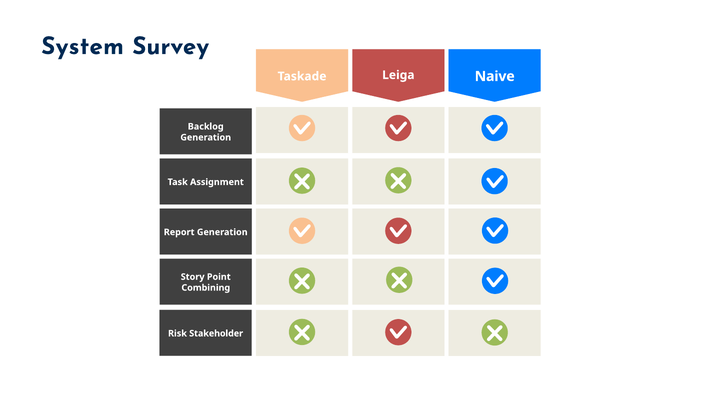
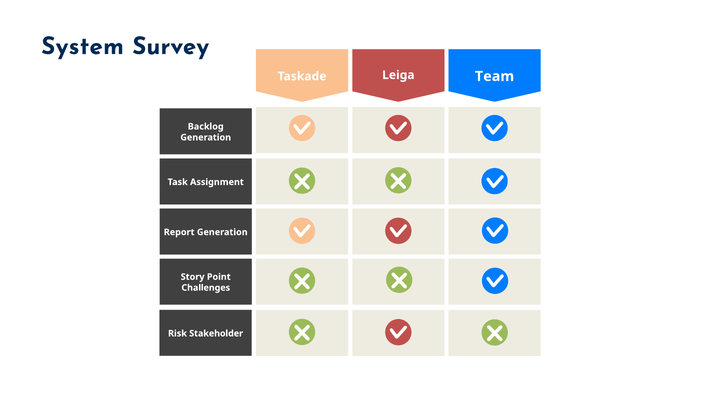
Naive: Naive -> Team
Combining: Combining -> Challenges
